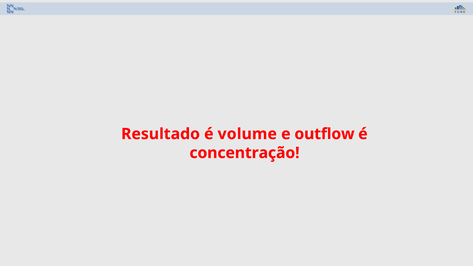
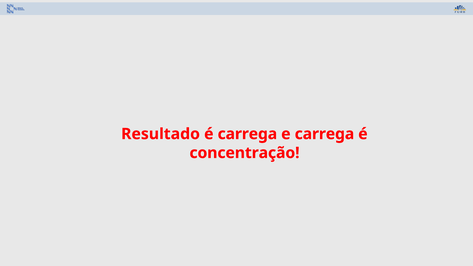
é volume: volume -> carrega
e outflow: outflow -> carrega
